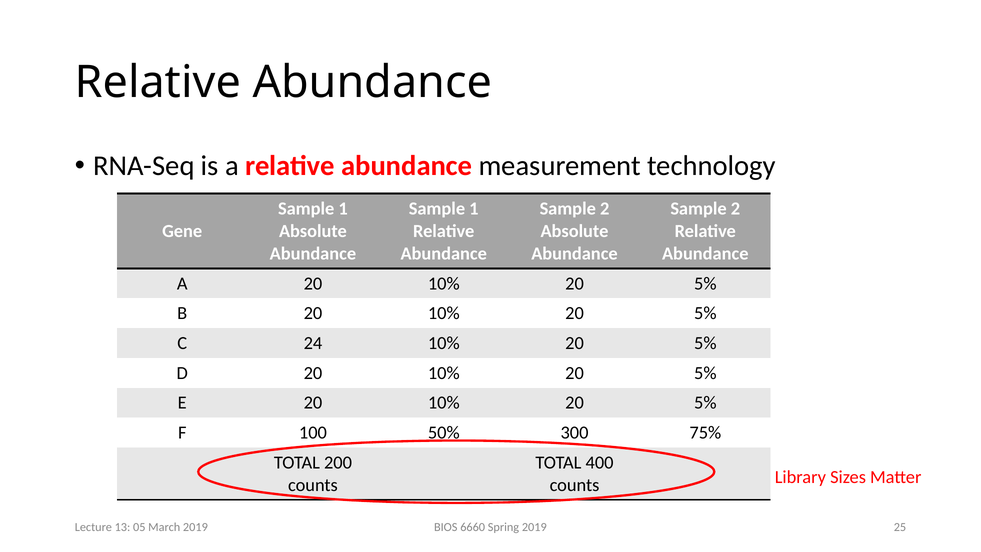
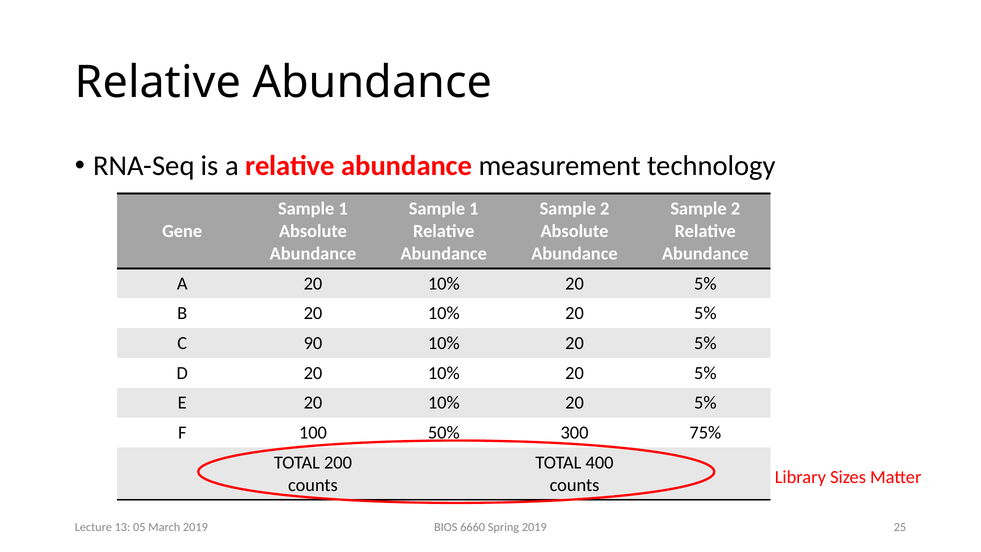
24: 24 -> 90
